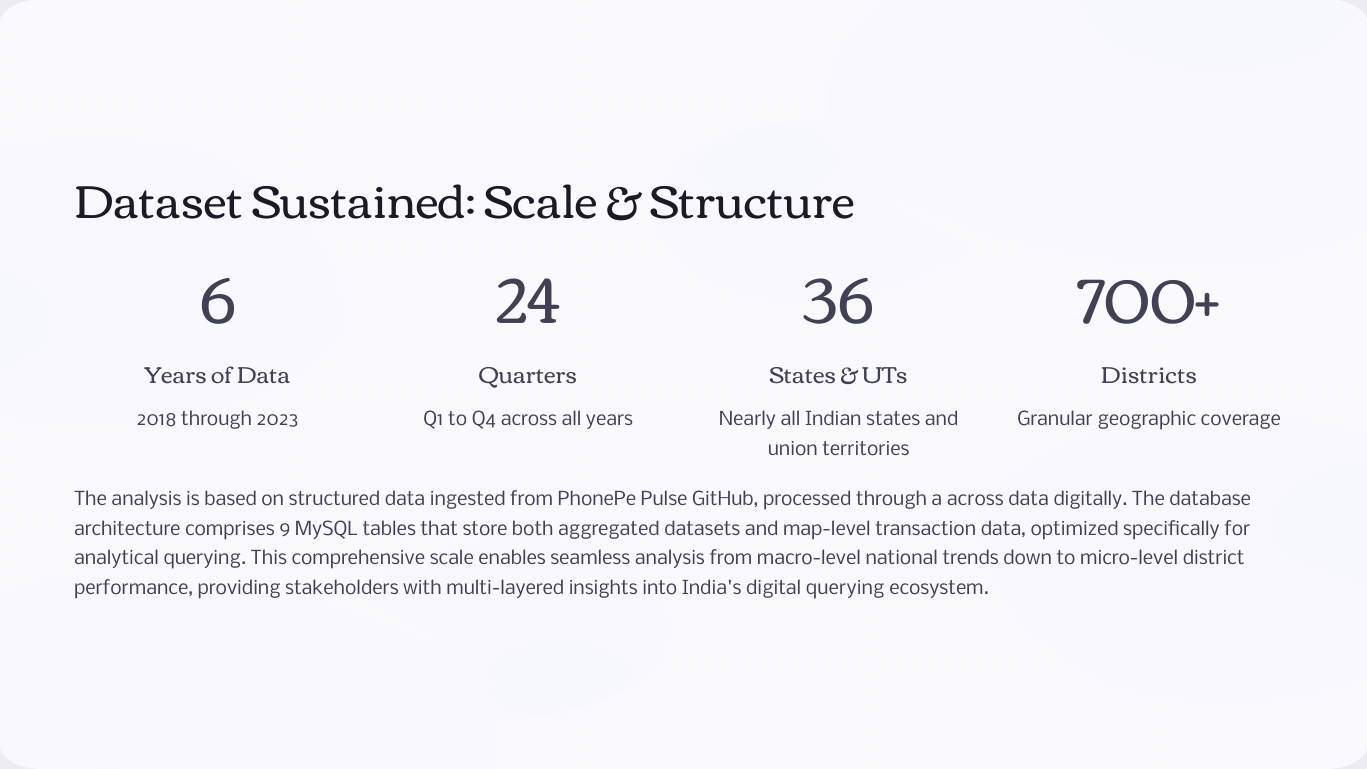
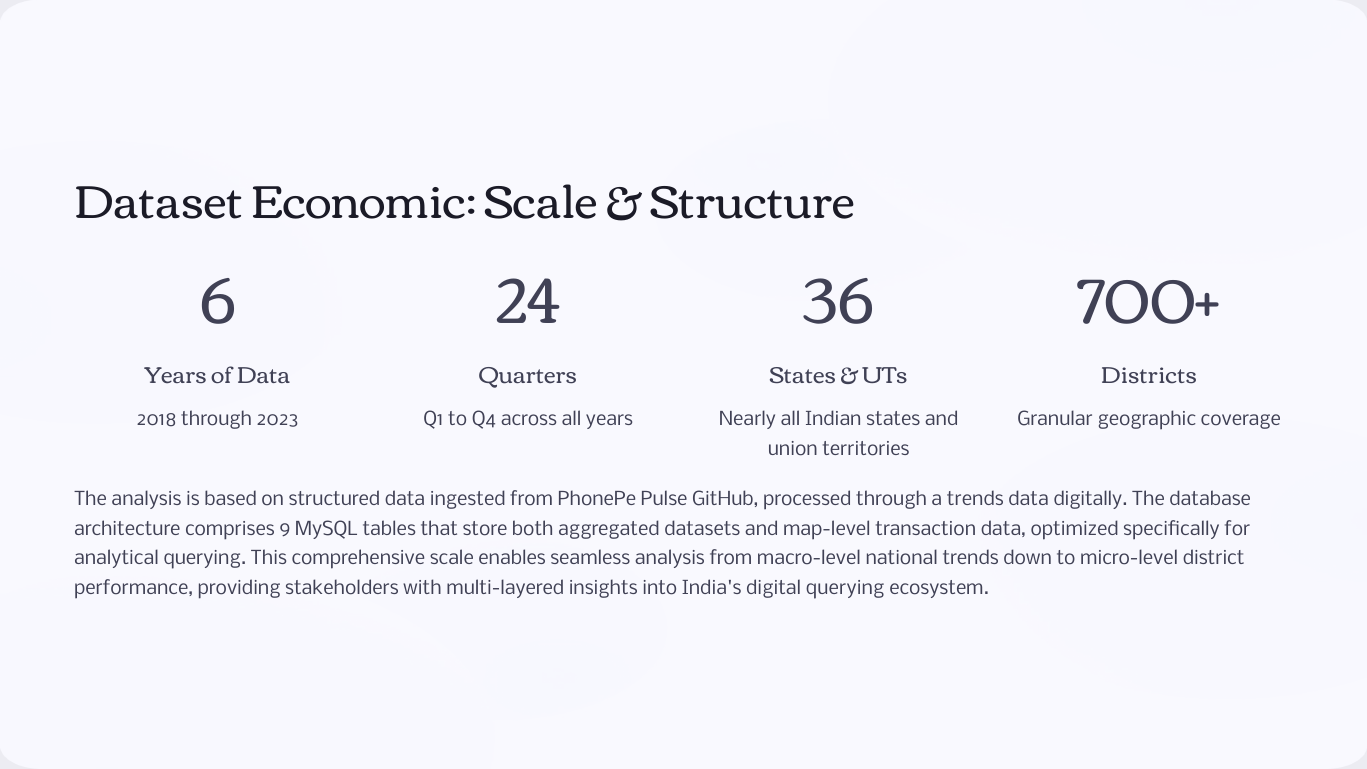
Sustained: Sustained -> Economic
a across: across -> trends
